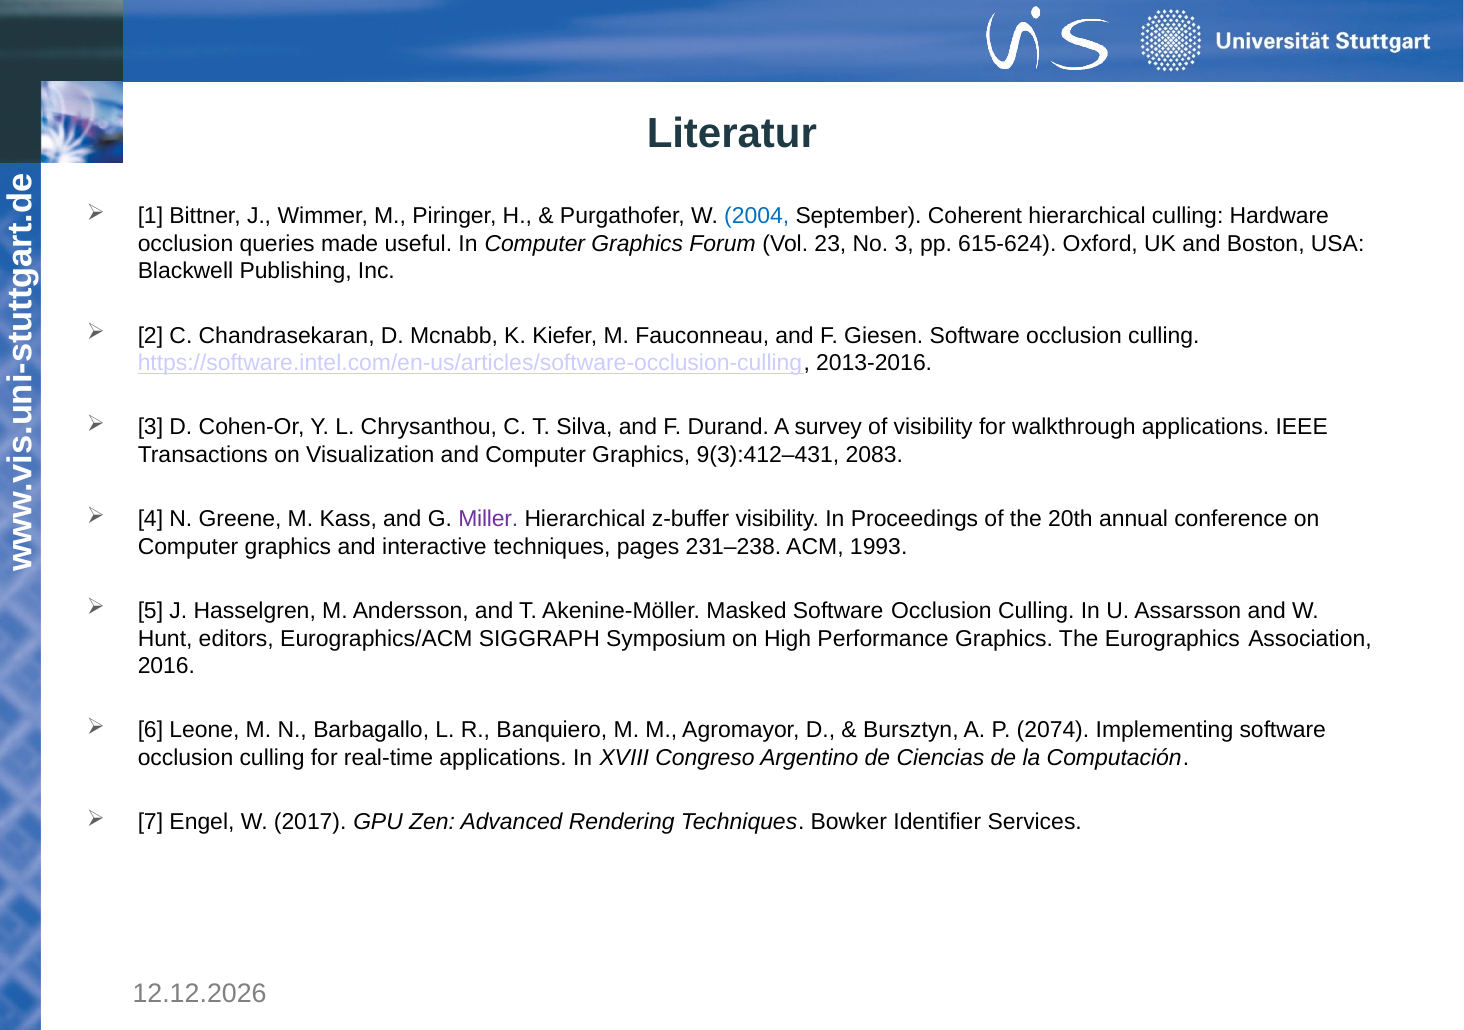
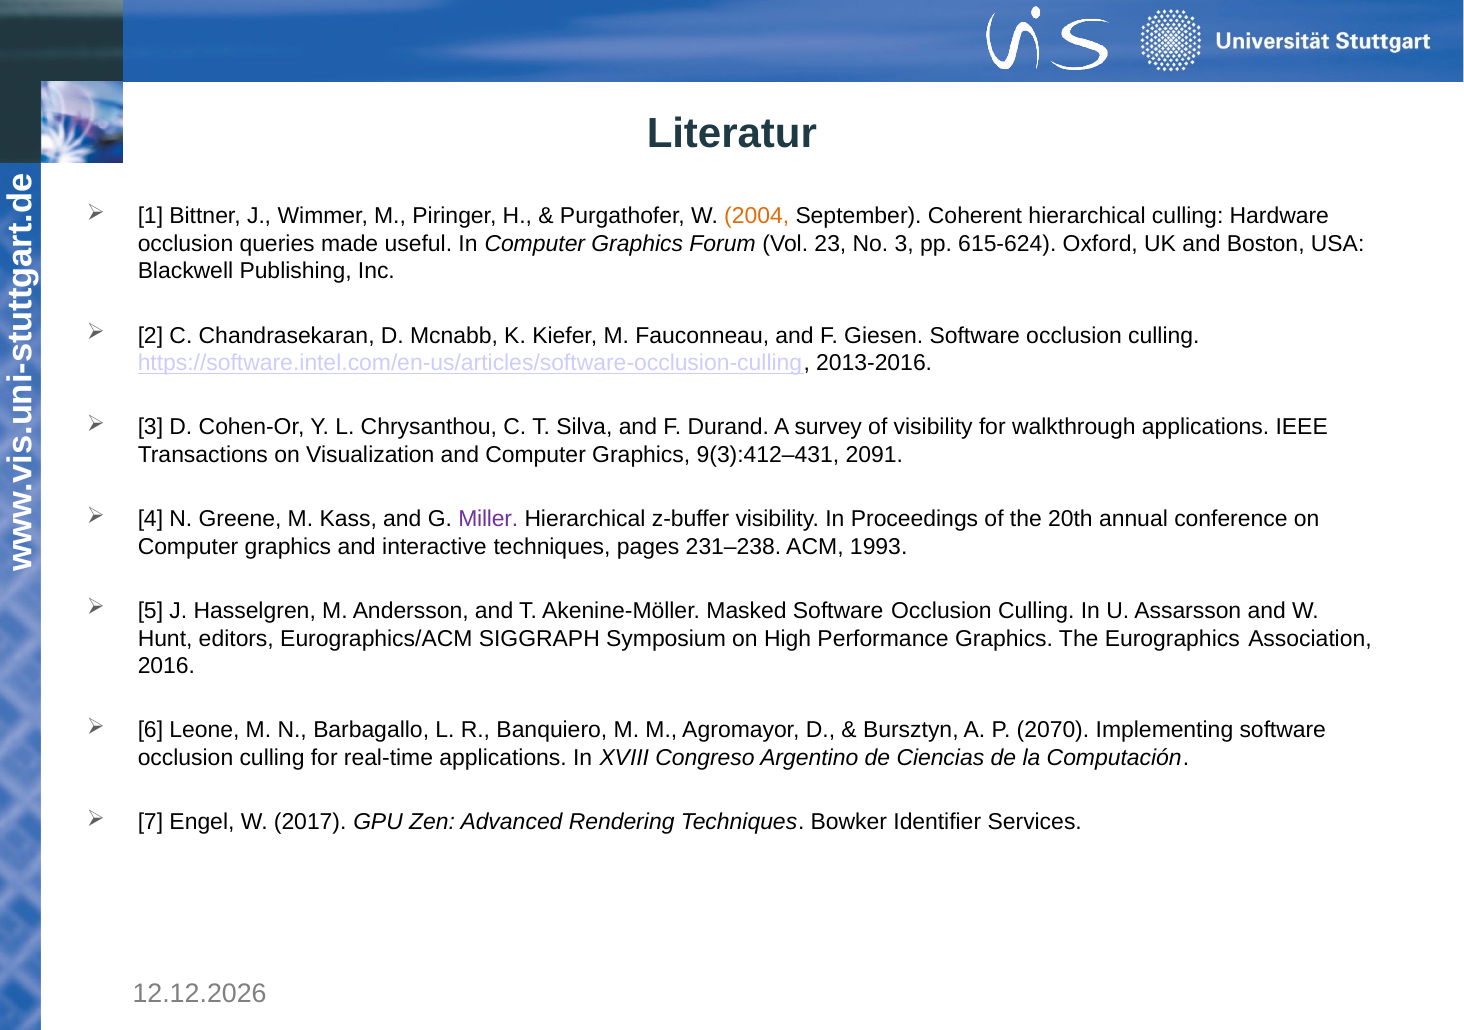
2004 colour: blue -> orange
2083: 2083 -> 2091
2074: 2074 -> 2070
